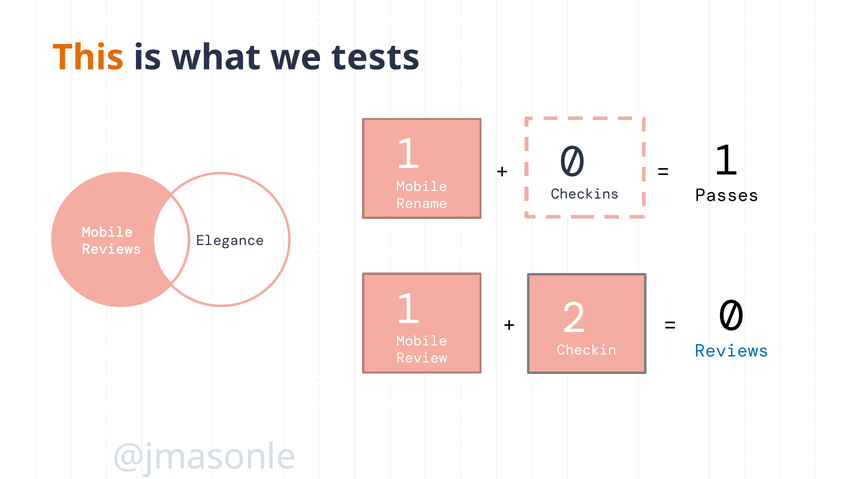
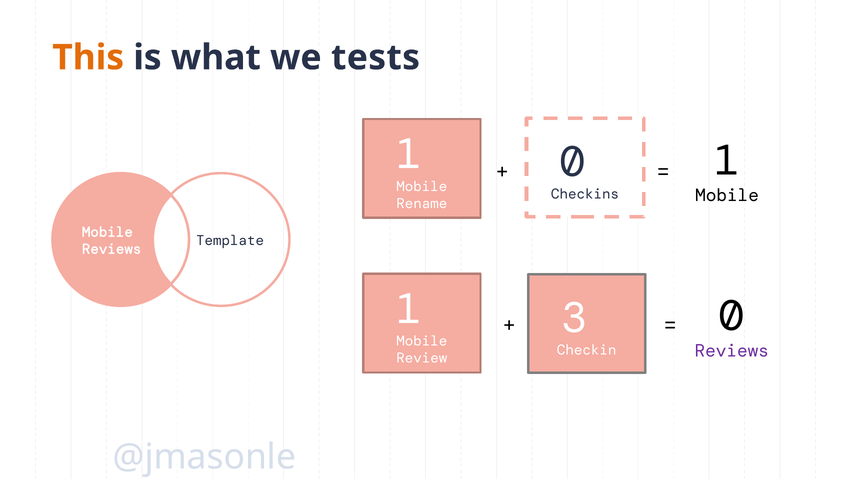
Passes at (727, 195): Passes -> Mobile
Elegance: Elegance -> Template
2: 2 -> 3
Reviews at (732, 350) colour: blue -> purple
